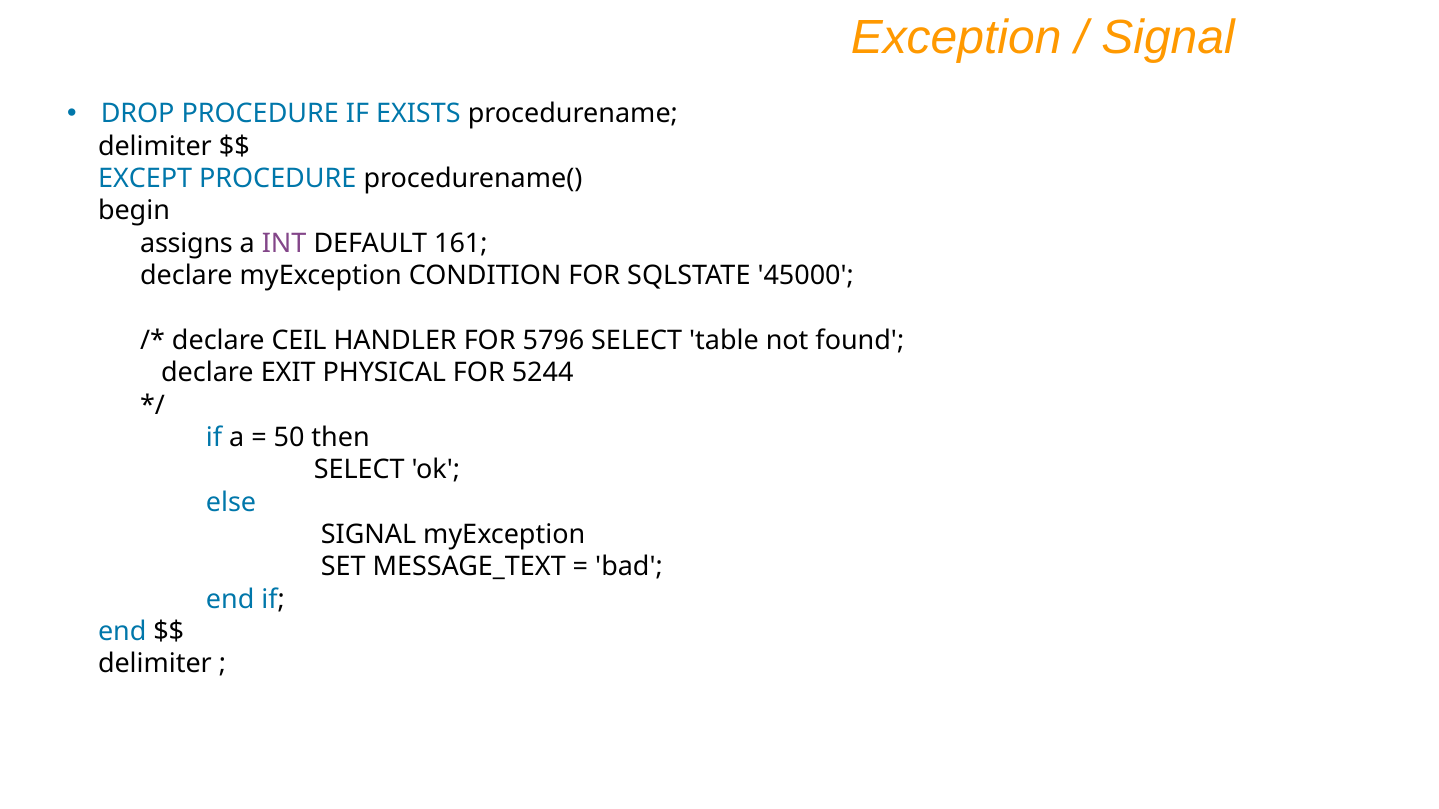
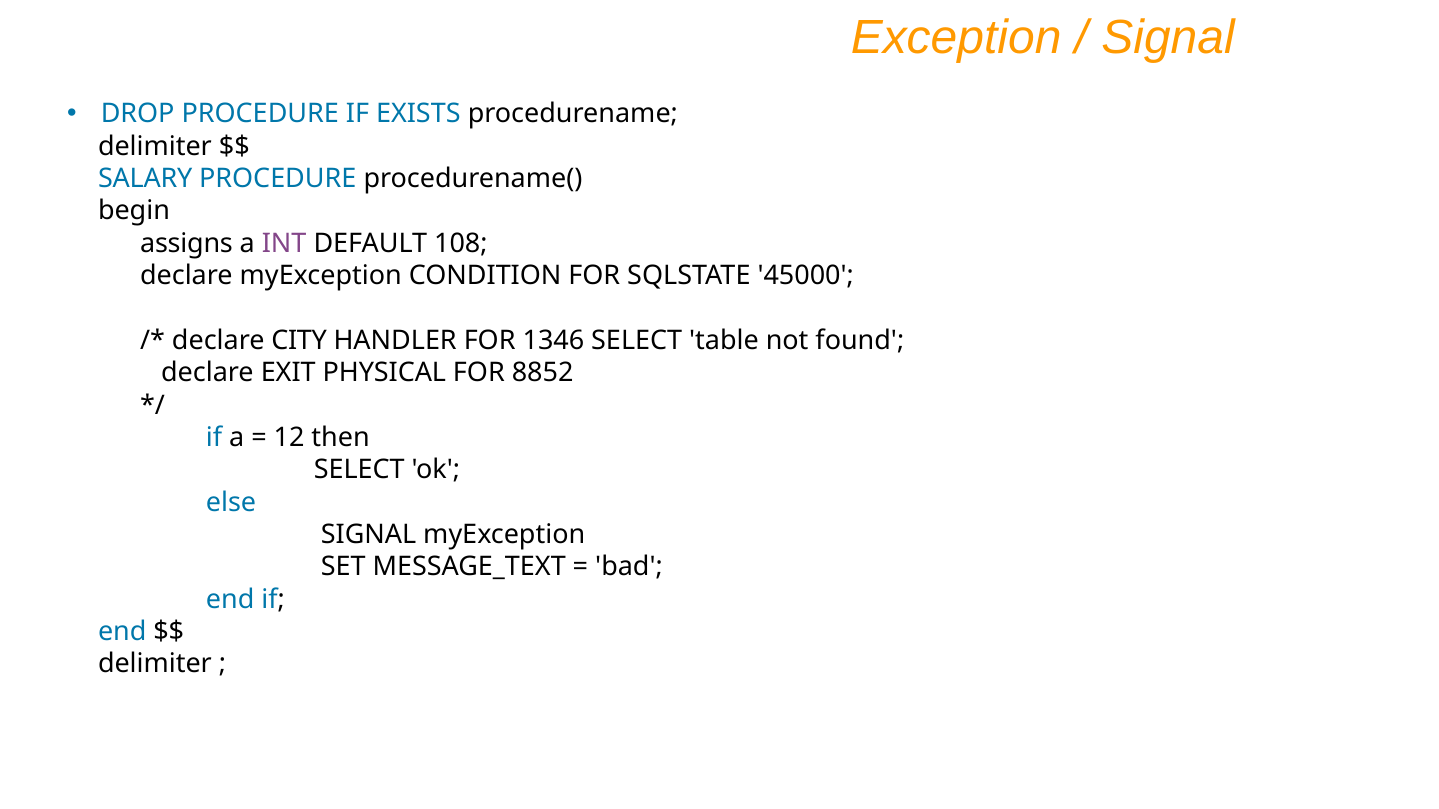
EXCEPT: EXCEPT -> SALARY
161: 161 -> 108
CEIL: CEIL -> CITY
5796: 5796 -> 1346
5244: 5244 -> 8852
50: 50 -> 12
